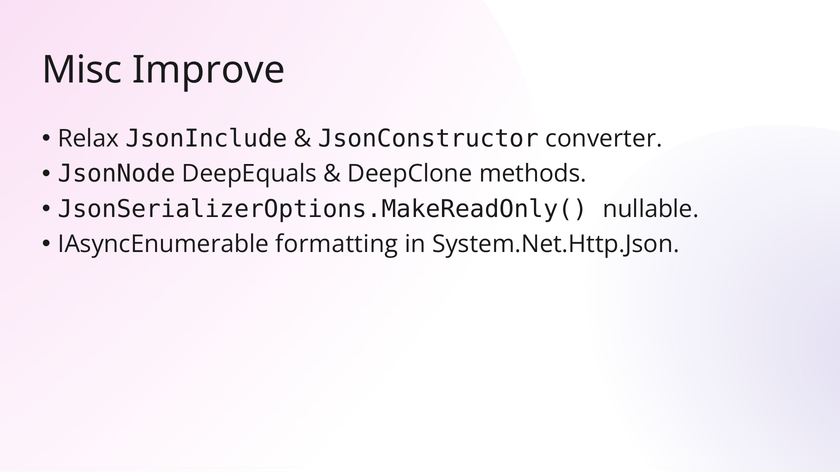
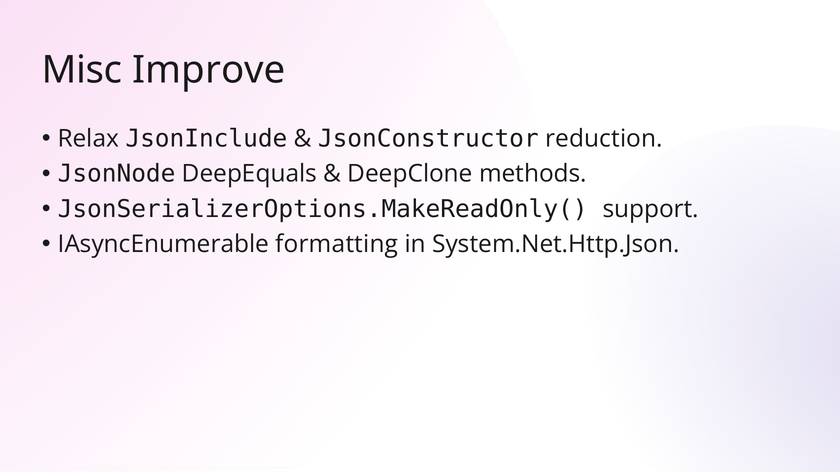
converter: converter -> reduction
nullable: nullable -> support
